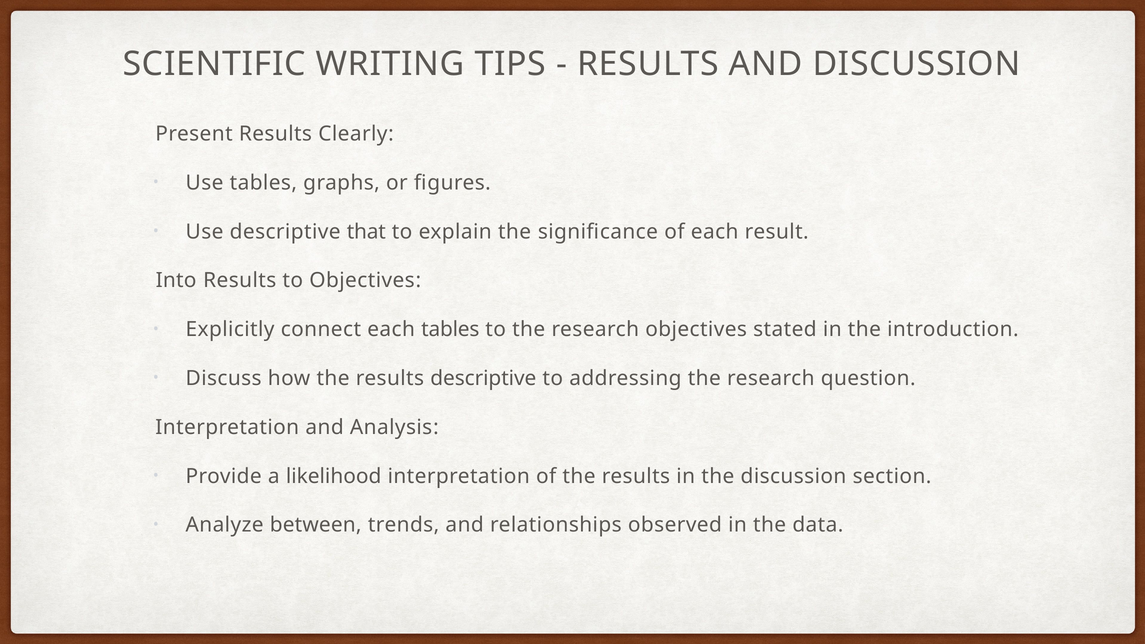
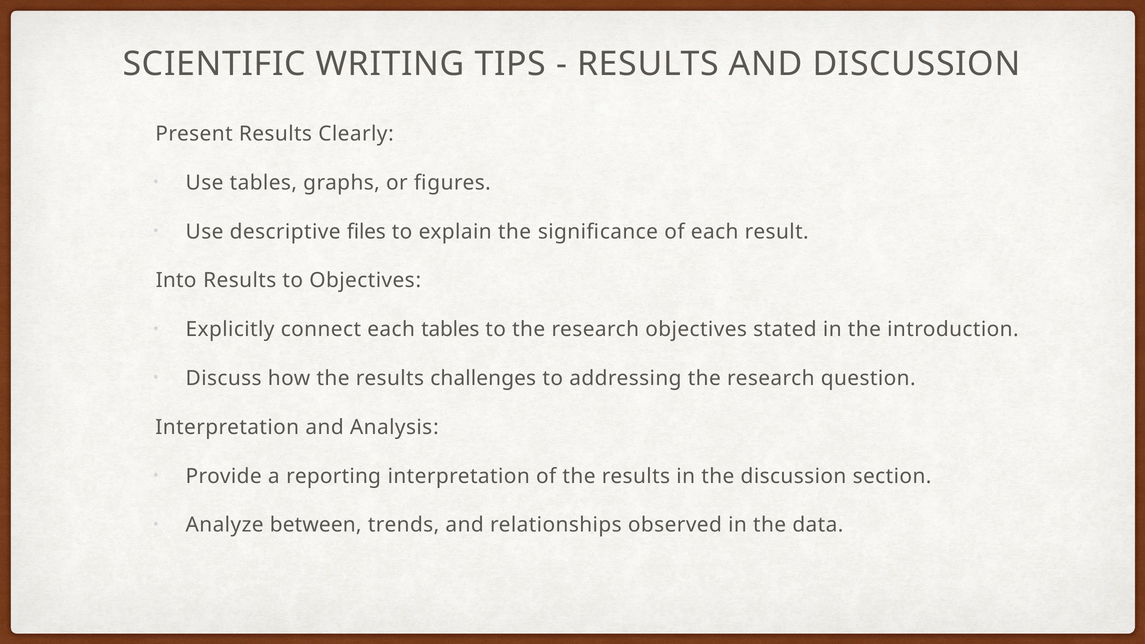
that: that -> files
results descriptive: descriptive -> challenges
likelihood: likelihood -> reporting
